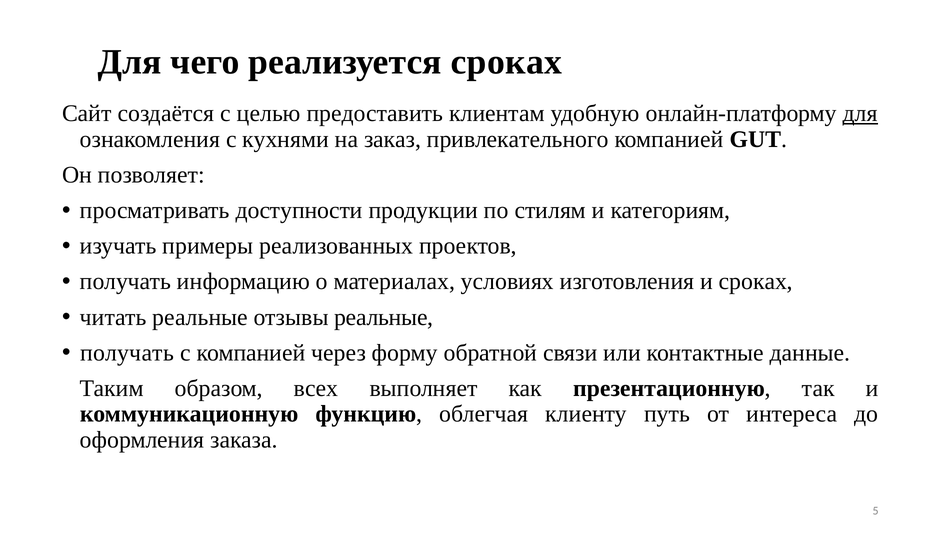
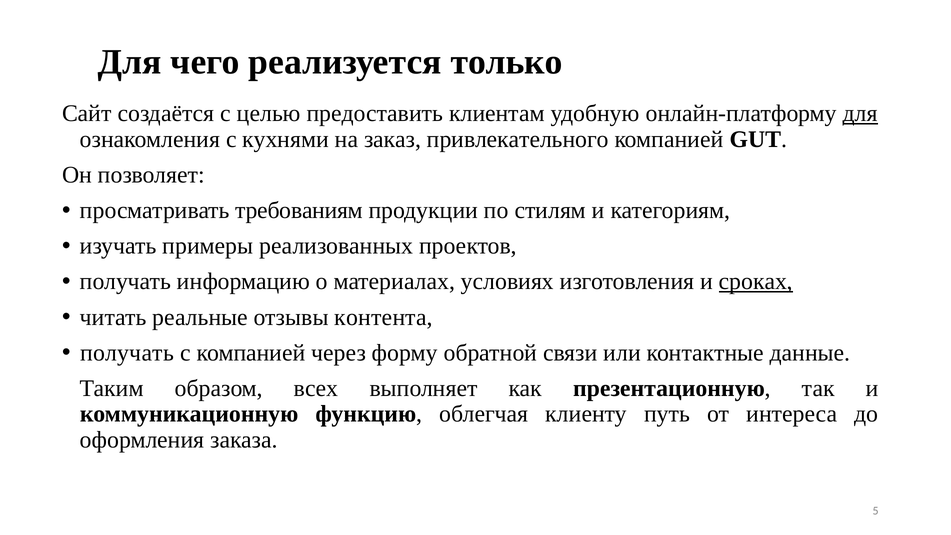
реализуется сроках: сроках -> только
доступности: доступности -> требованиям
сроках at (756, 282) underline: none -> present
отзывы реальные: реальные -> контента
